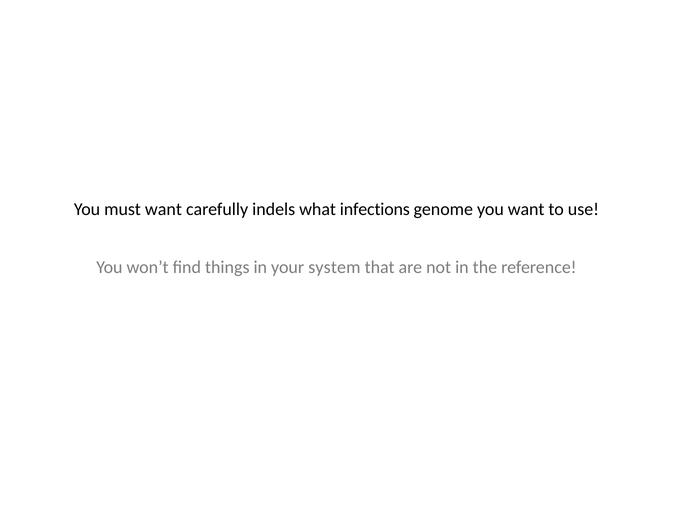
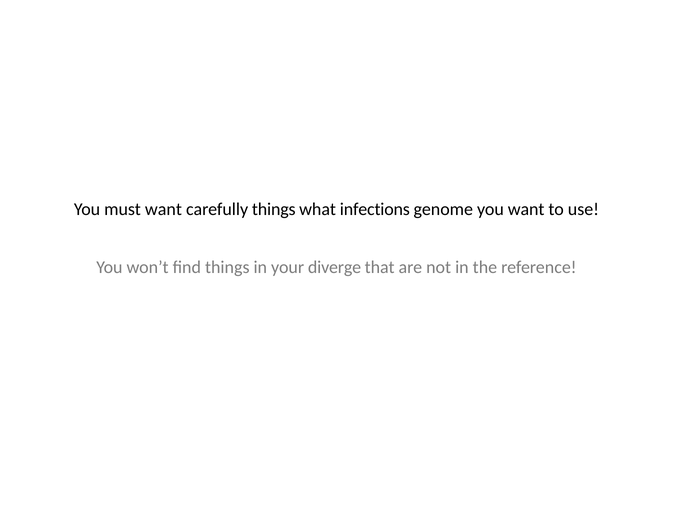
carefully indels: indels -> things
system: system -> diverge
